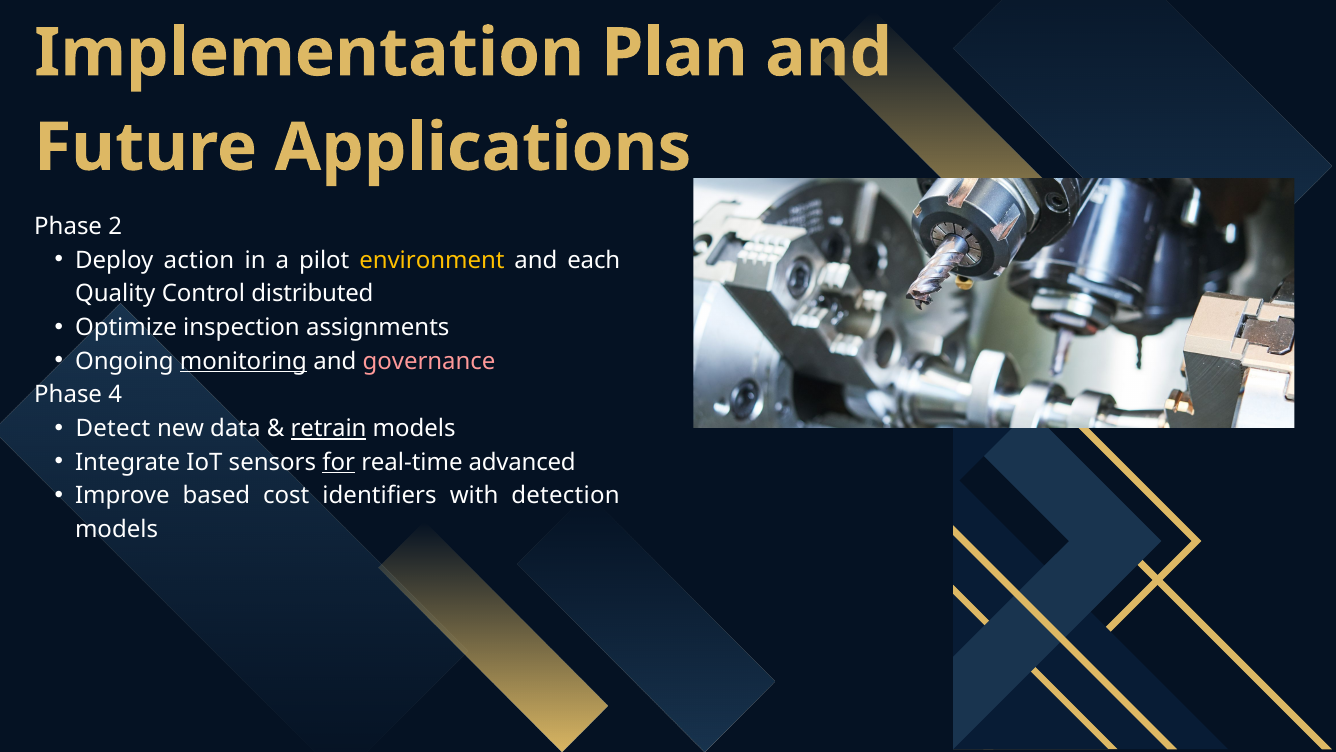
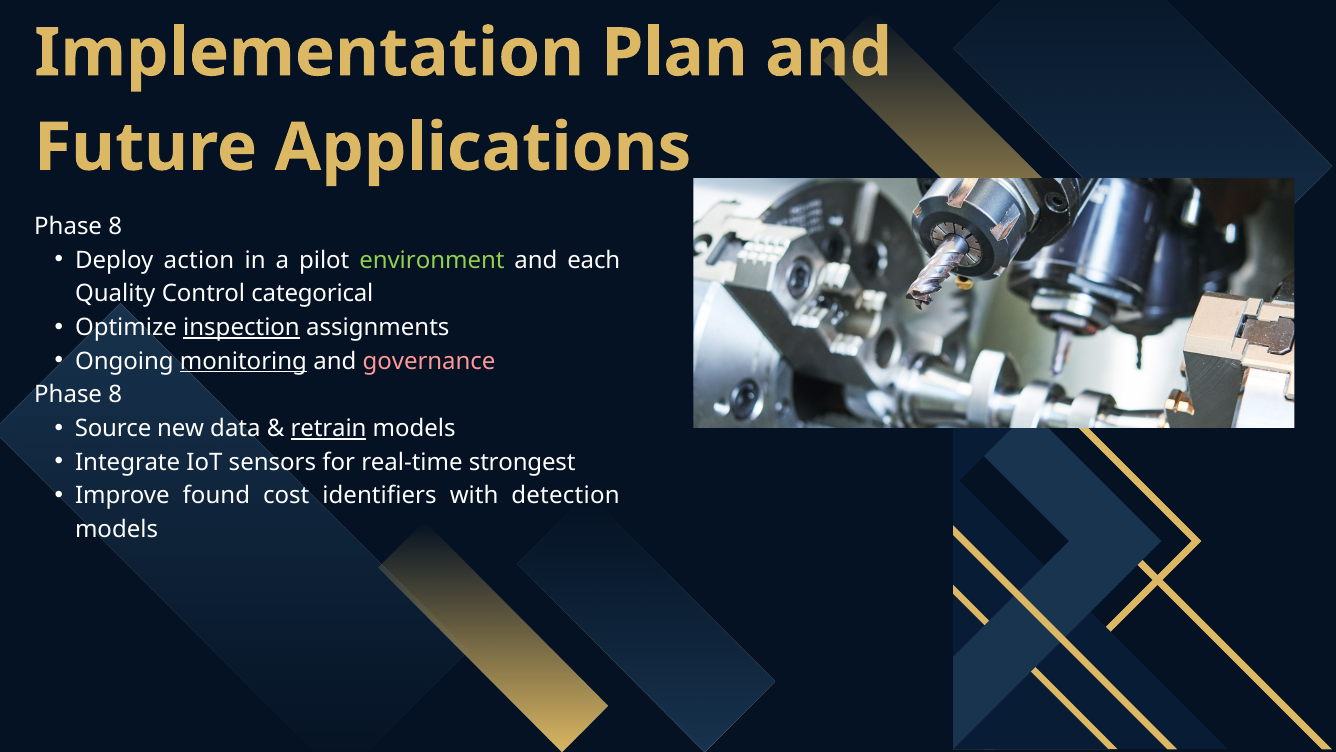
2 at (115, 226): 2 -> 8
environment colour: yellow -> light green
distributed: distributed -> categorical
inspection underline: none -> present
4 at (115, 395): 4 -> 8
Detect: Detect -> Source
for underline: present -> none
advanced: advanced -> strongest
based: based -> found
